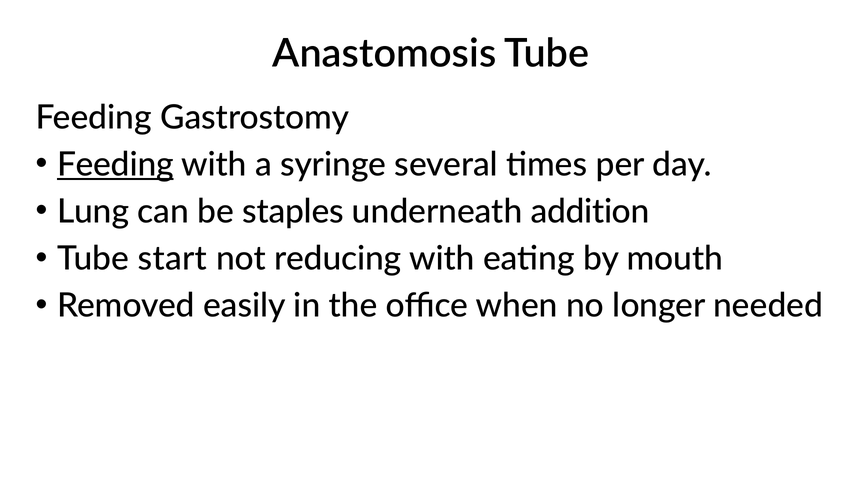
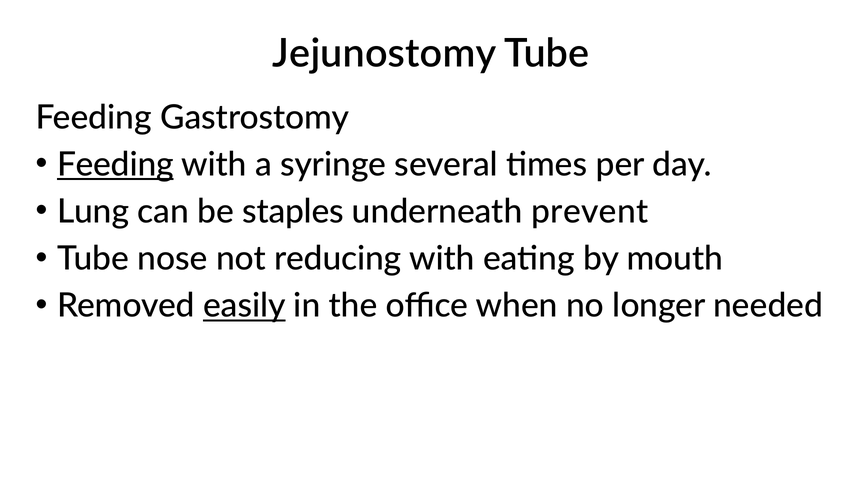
Anastomosis: Anastomosis -> Jejunostomy
addition: addition -> prevent
start: start -> nose
easily underline: none -> present
